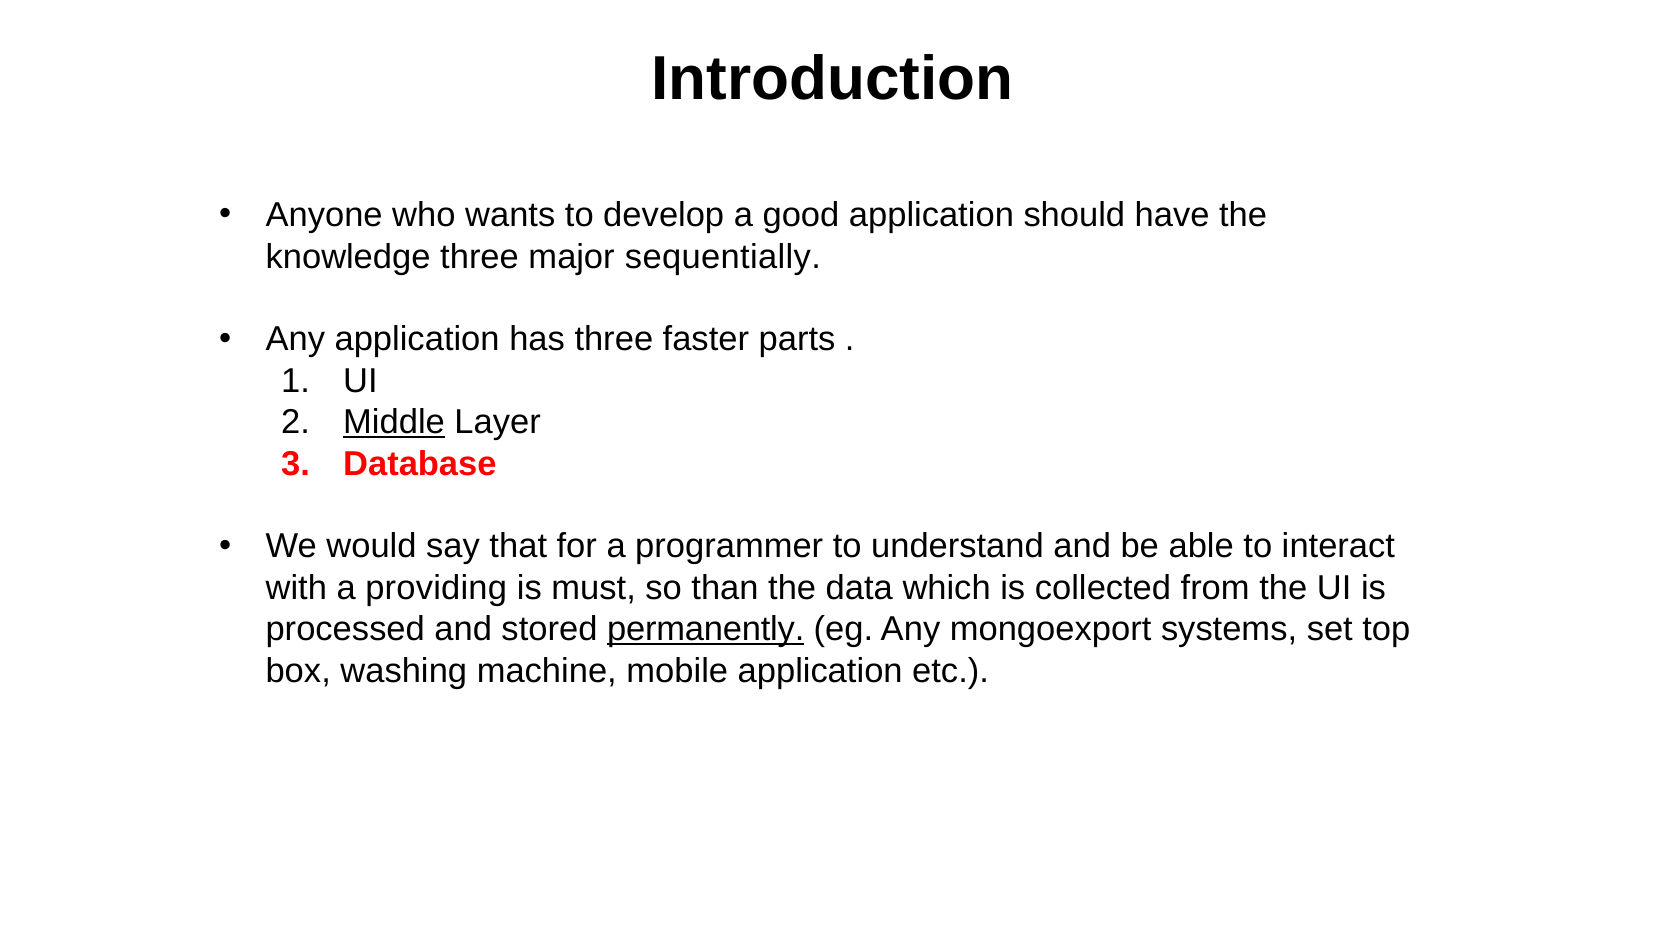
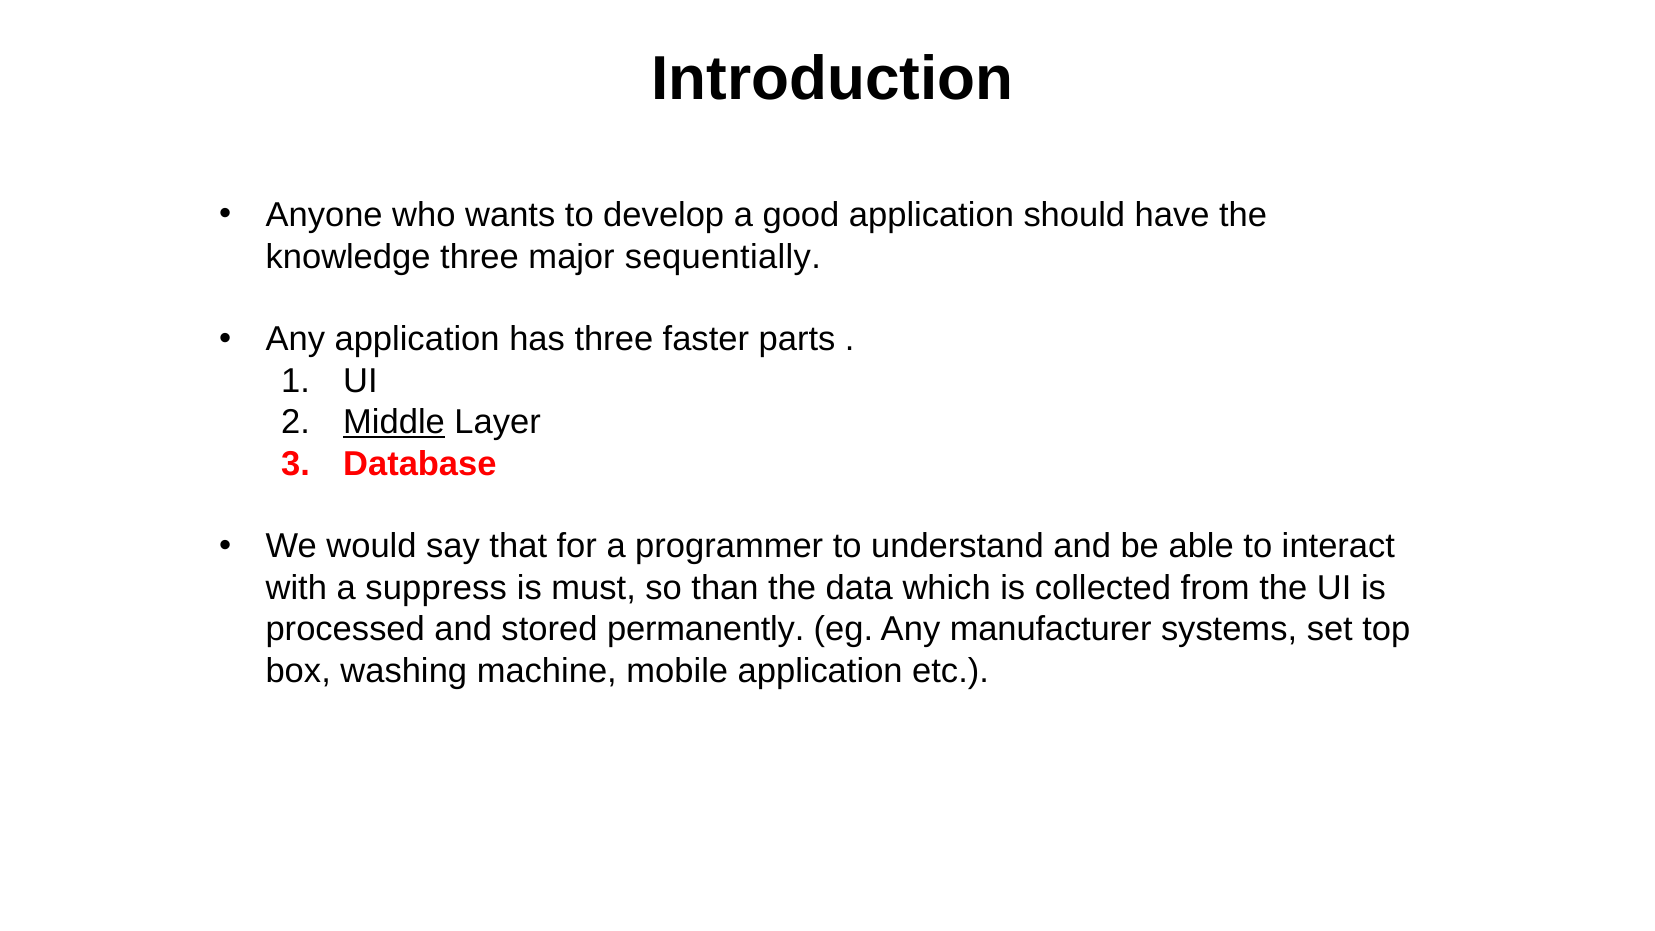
providing: providing -> suppress
permanently underline: present -> none
mongoexport: mongoexport -> manufacturer
